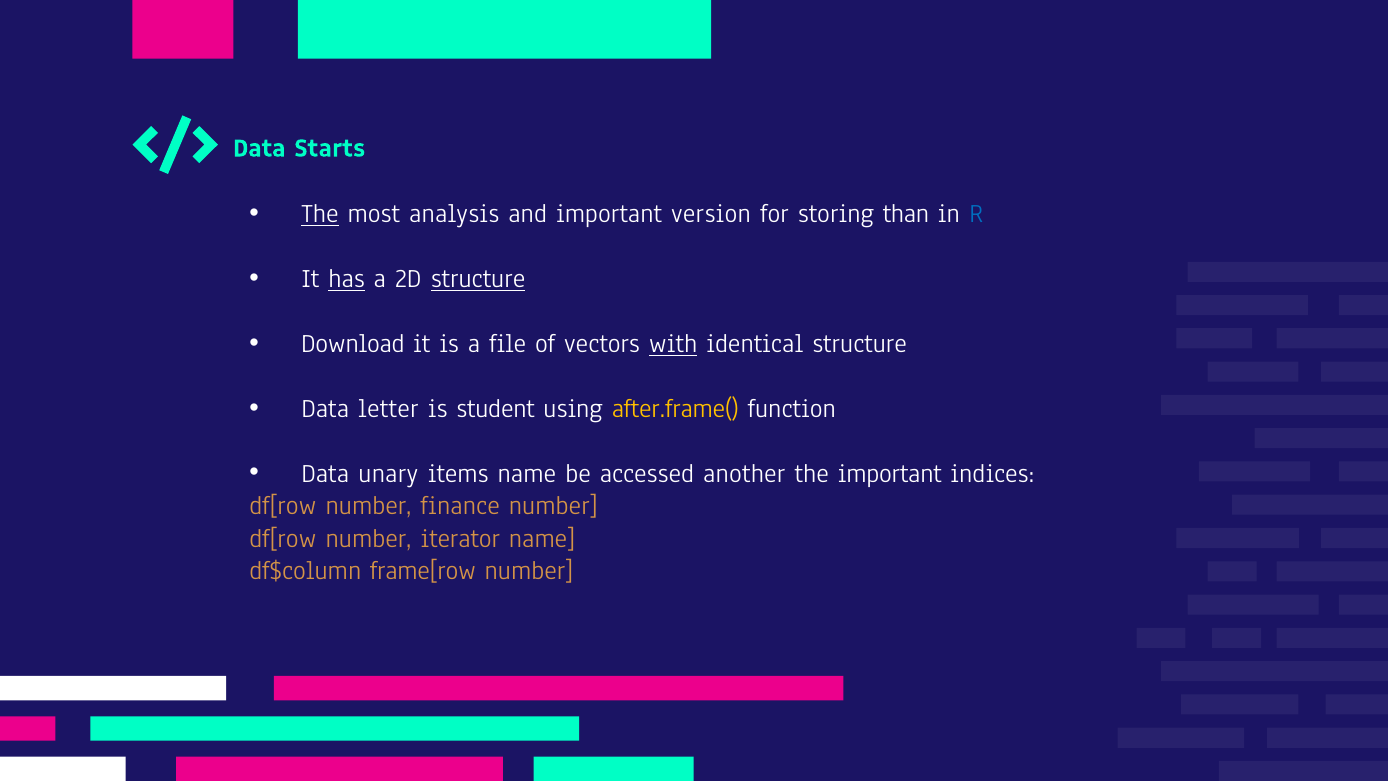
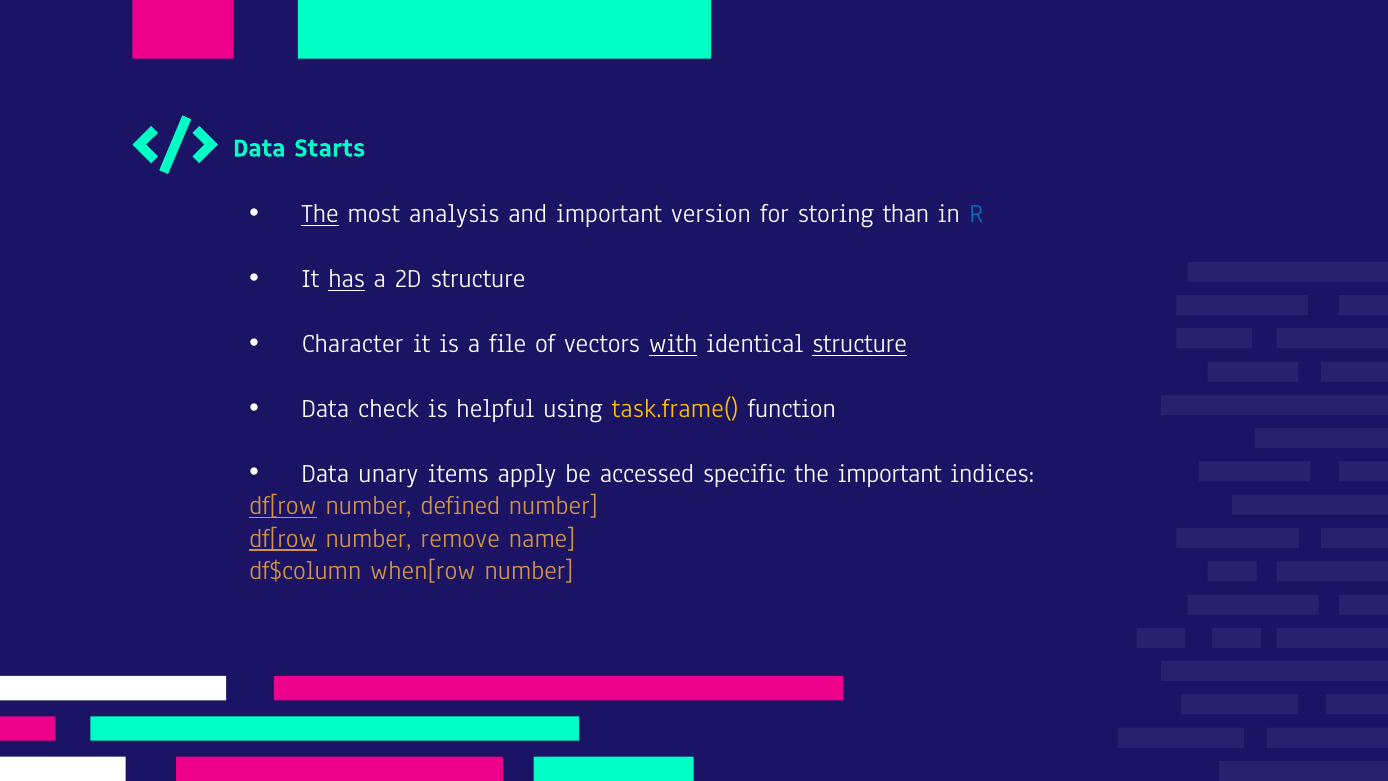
structure at (478, 279) underline: present -> none
Download: Download -> Character
structure at (860, 344) underline: none -> present
letter: letter -> check
student: student -> helpful
after.frame(: after.frame( -> task.frame(
items name: name -> apply
another: another -> specific
df[row at (283, 506) underline: none -> present
finance: finance -> defined
df[row at (283, 538) underline: none -> present
iterator: iterator -> remove
frame[row: frame[row -> when[row
